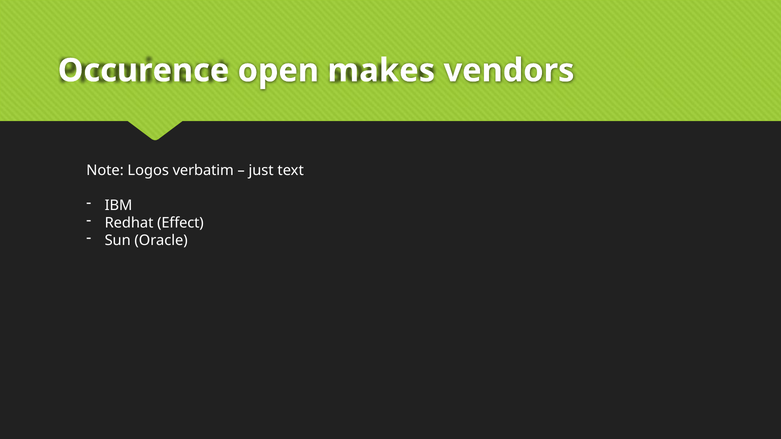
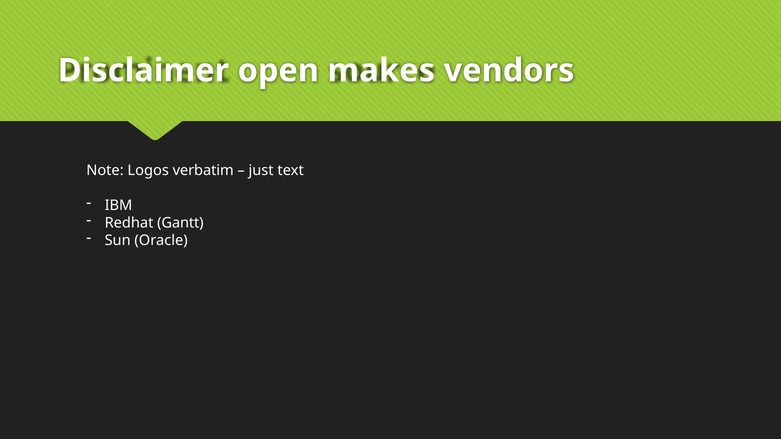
Occurence: Occurence -> Disclaimer
Effect: Effect -> Gantt
